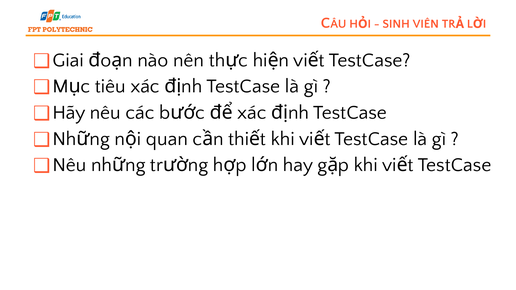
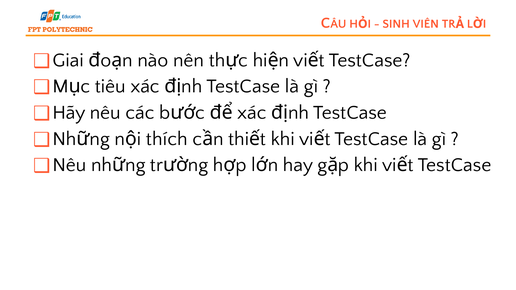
quan: quan -> thích
